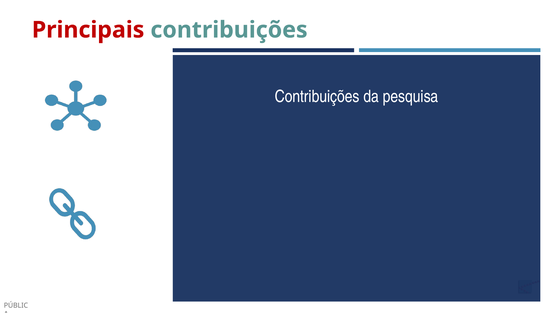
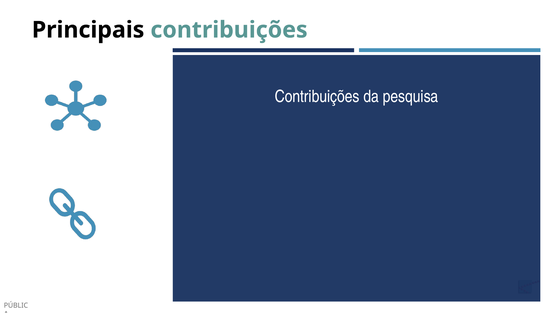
Principais colour: red -> black
